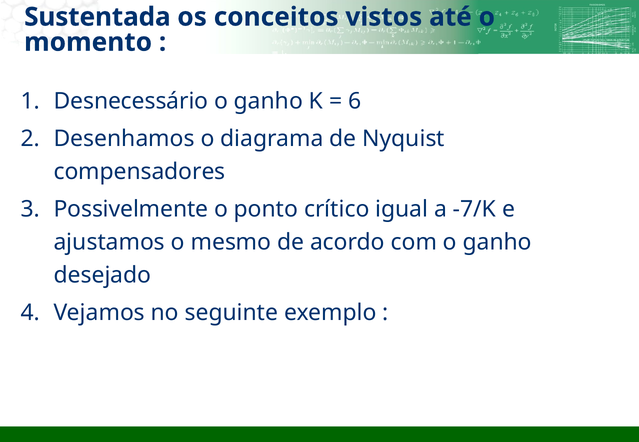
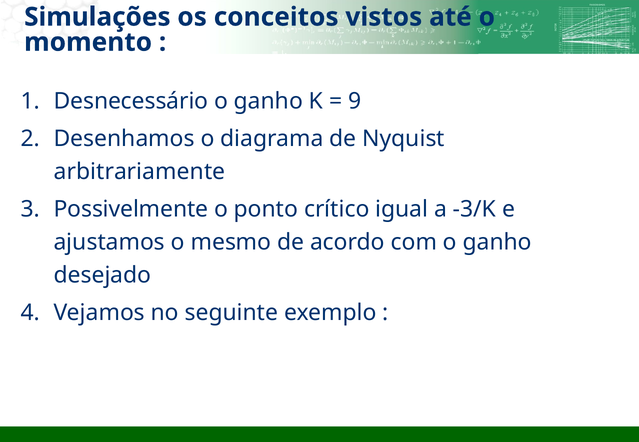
Sustentada: Sustentada -> Simulações
6: 6 -> 9
compensadores: compensadores -> arbitrariamente
-7/K: -7/K -> -3/K
